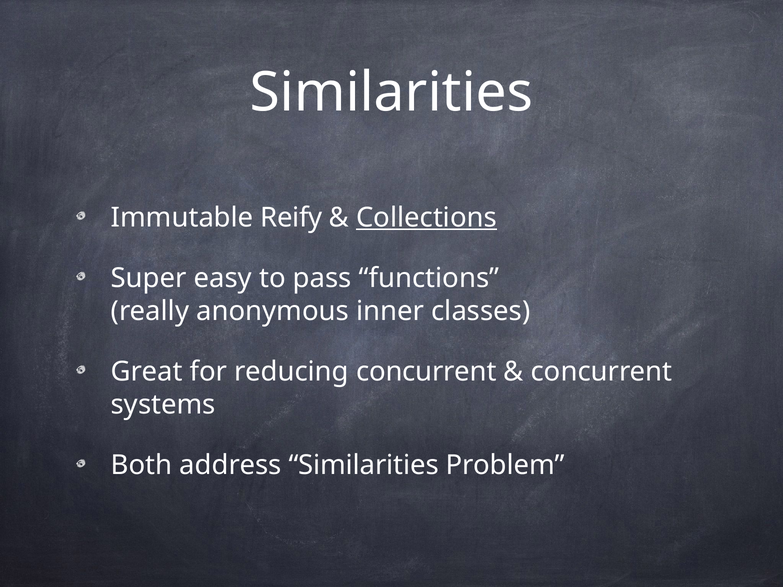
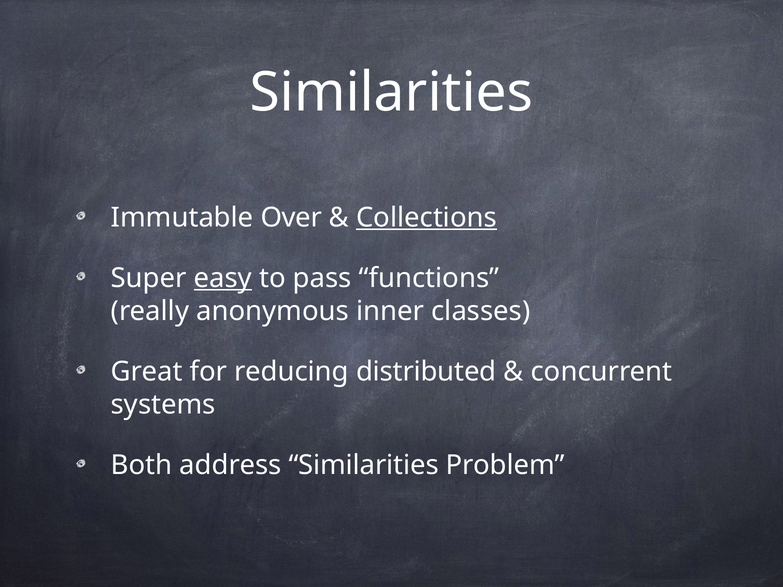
Reify: Reify -> Over
easy underline: none -> present
reducing concurrent: concurrent -> distributed
